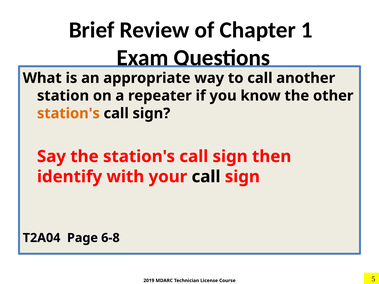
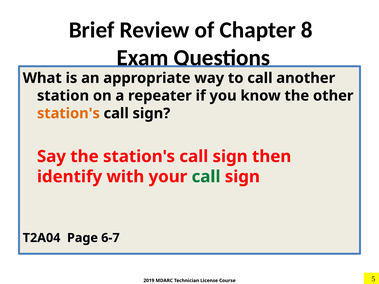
1: 1 -> 8
call at (206, 177) colour: black -> green
6-8: 6-8 -> 6-7
